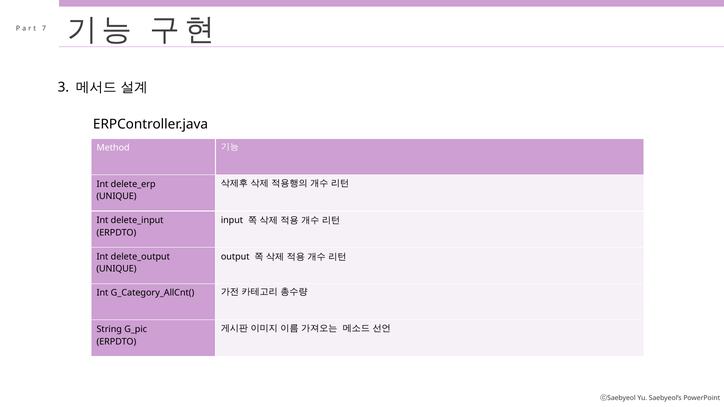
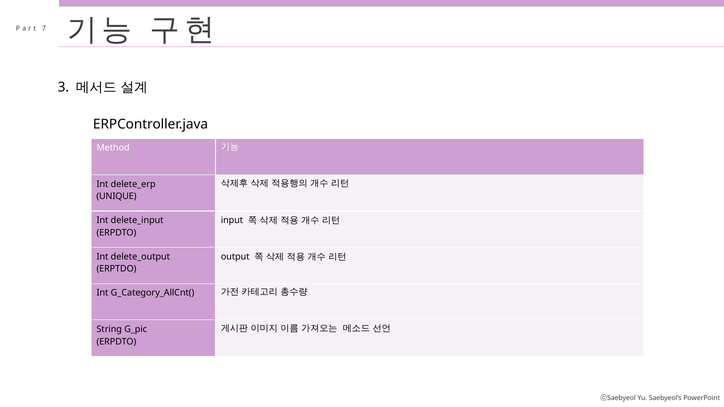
UNIQUE at (116, 269): UNIQUE -> ERPTDO
